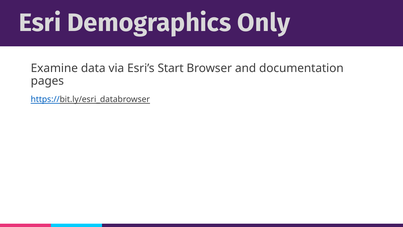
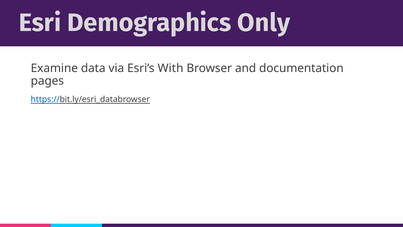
Start: Start -> With
